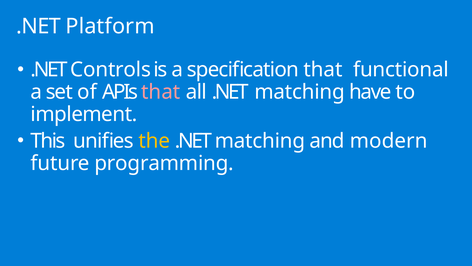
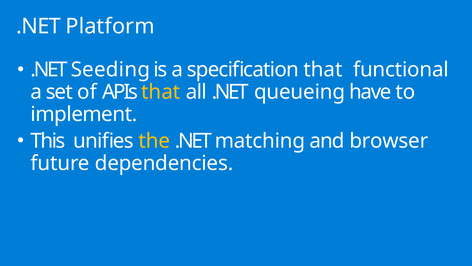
Controls: Controls -> Seeding
that at (161, 92) colour: pink -> yellow
all .NET matching: matching -> queueing
modern: modern -> browser
programming: programming -> dependencies
